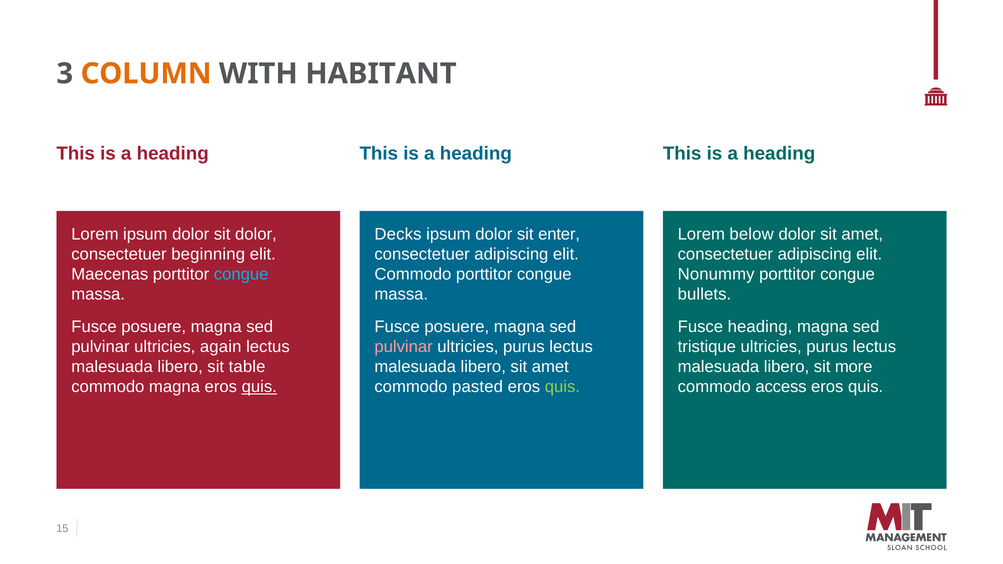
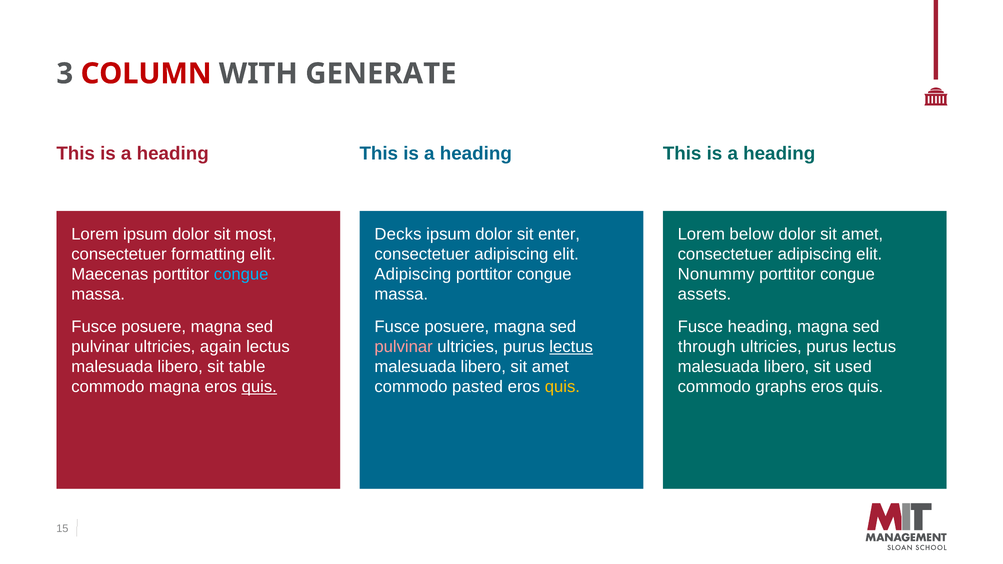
COLUMN colour: orange -> red
HABITANT: HABITANT -> GENERATE
sit dolor: dolor -> most
beginning: beginning -> formatting
Commodo at (413, 274): Commodo -> Adipiscing
bullets: bullets -> assets
lectus at (571, 347) underline: none -> present
tristique: tristique -> through
more: more -> used
quis at (562, 387) colour: light green -> yellow
access: access -> graphs
